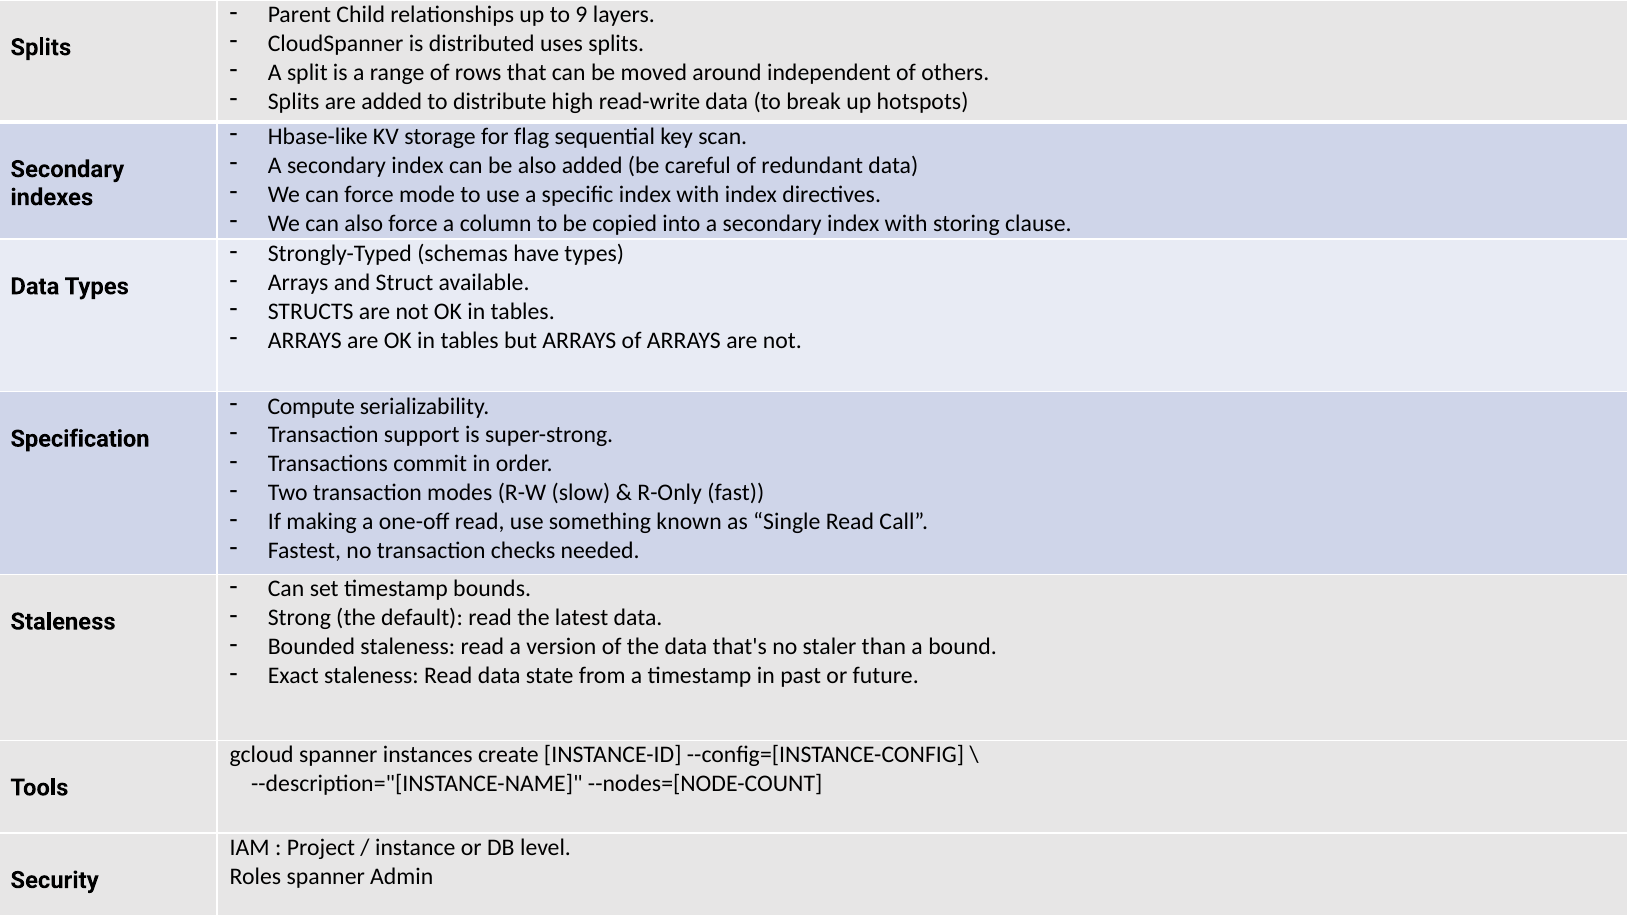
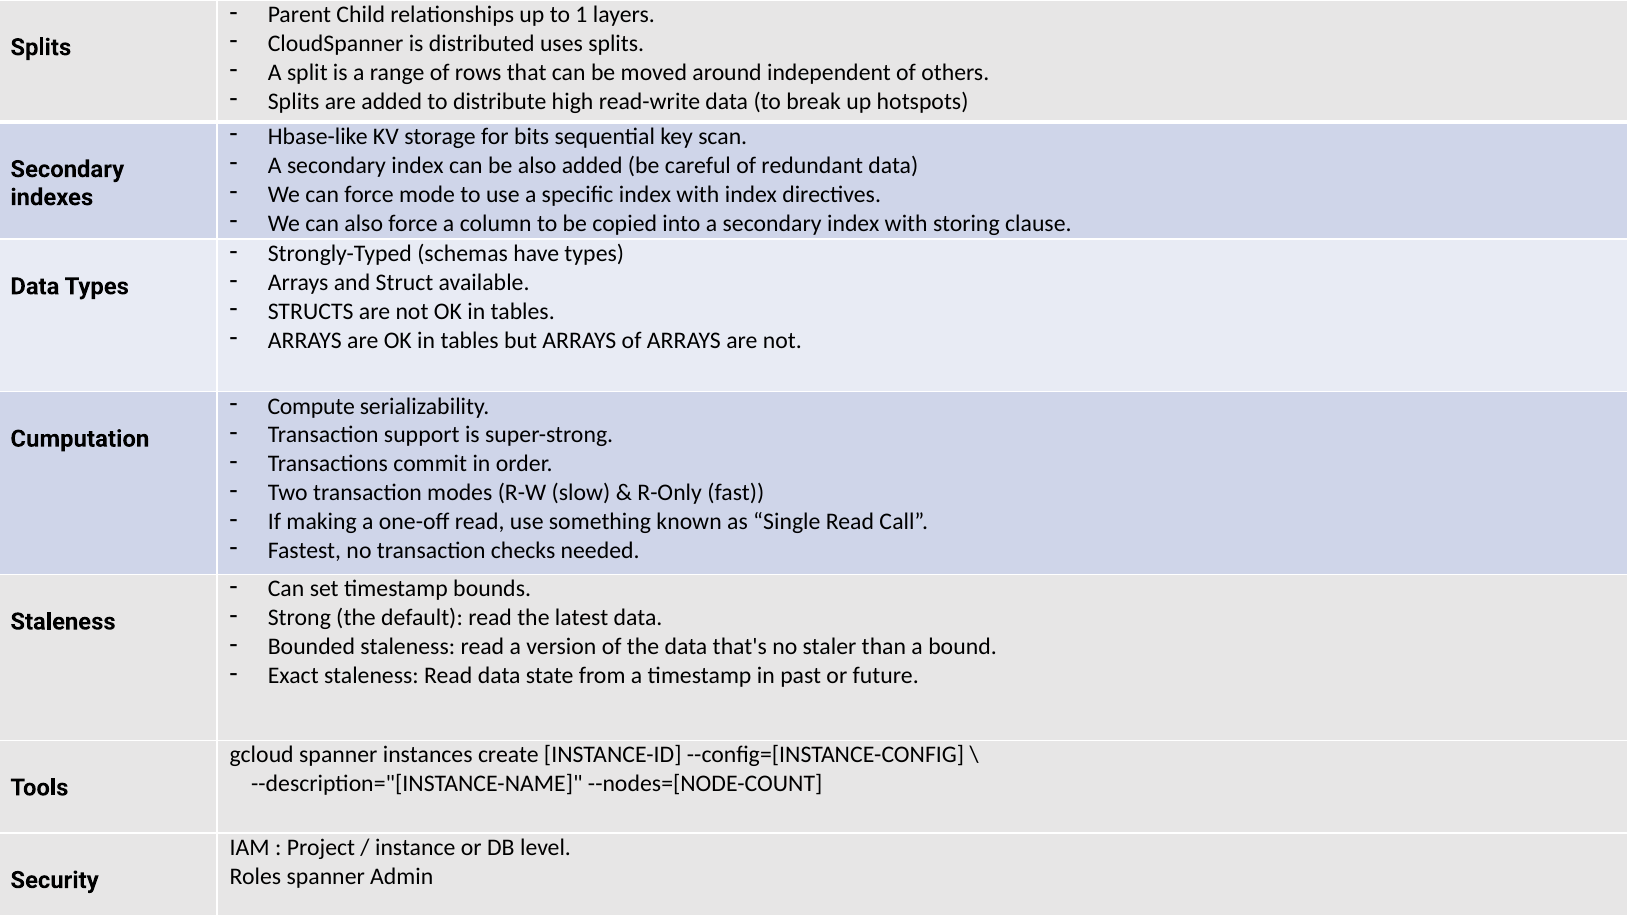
9: 9 -> 1
flag: flag -> bits
Specification: Specification -> Cumputation
